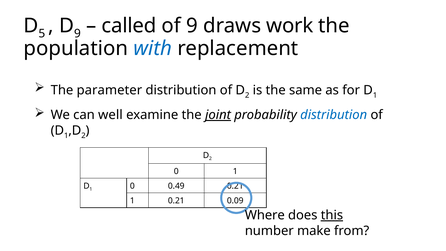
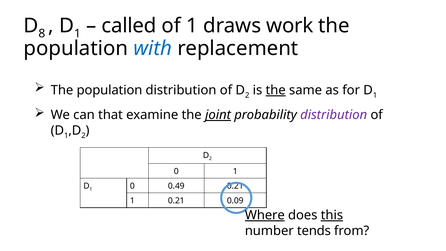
5: 5 -> 8
9 at (77, 34): 9 -> 1
of 9: 9 -> 1
parameter at (109, 90): parameter -> population
the at (276, 90) underline: none -> present
well: well -> that
distribution at (334, 115) colour: blue -> purple
Where underline: none -> present
make: make -> tends
